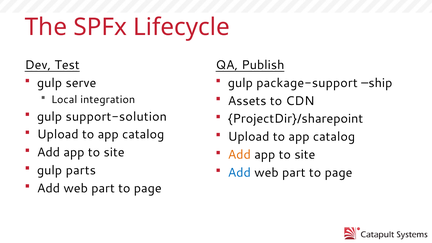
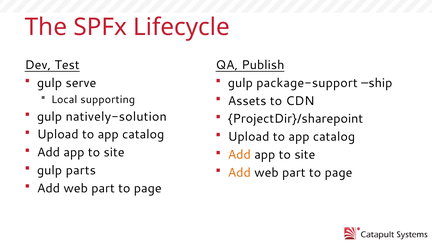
integration: integration -> supporting
support-solution: support-solution -> natively-solution
Add at (239, 173) colour: blue -> orange
